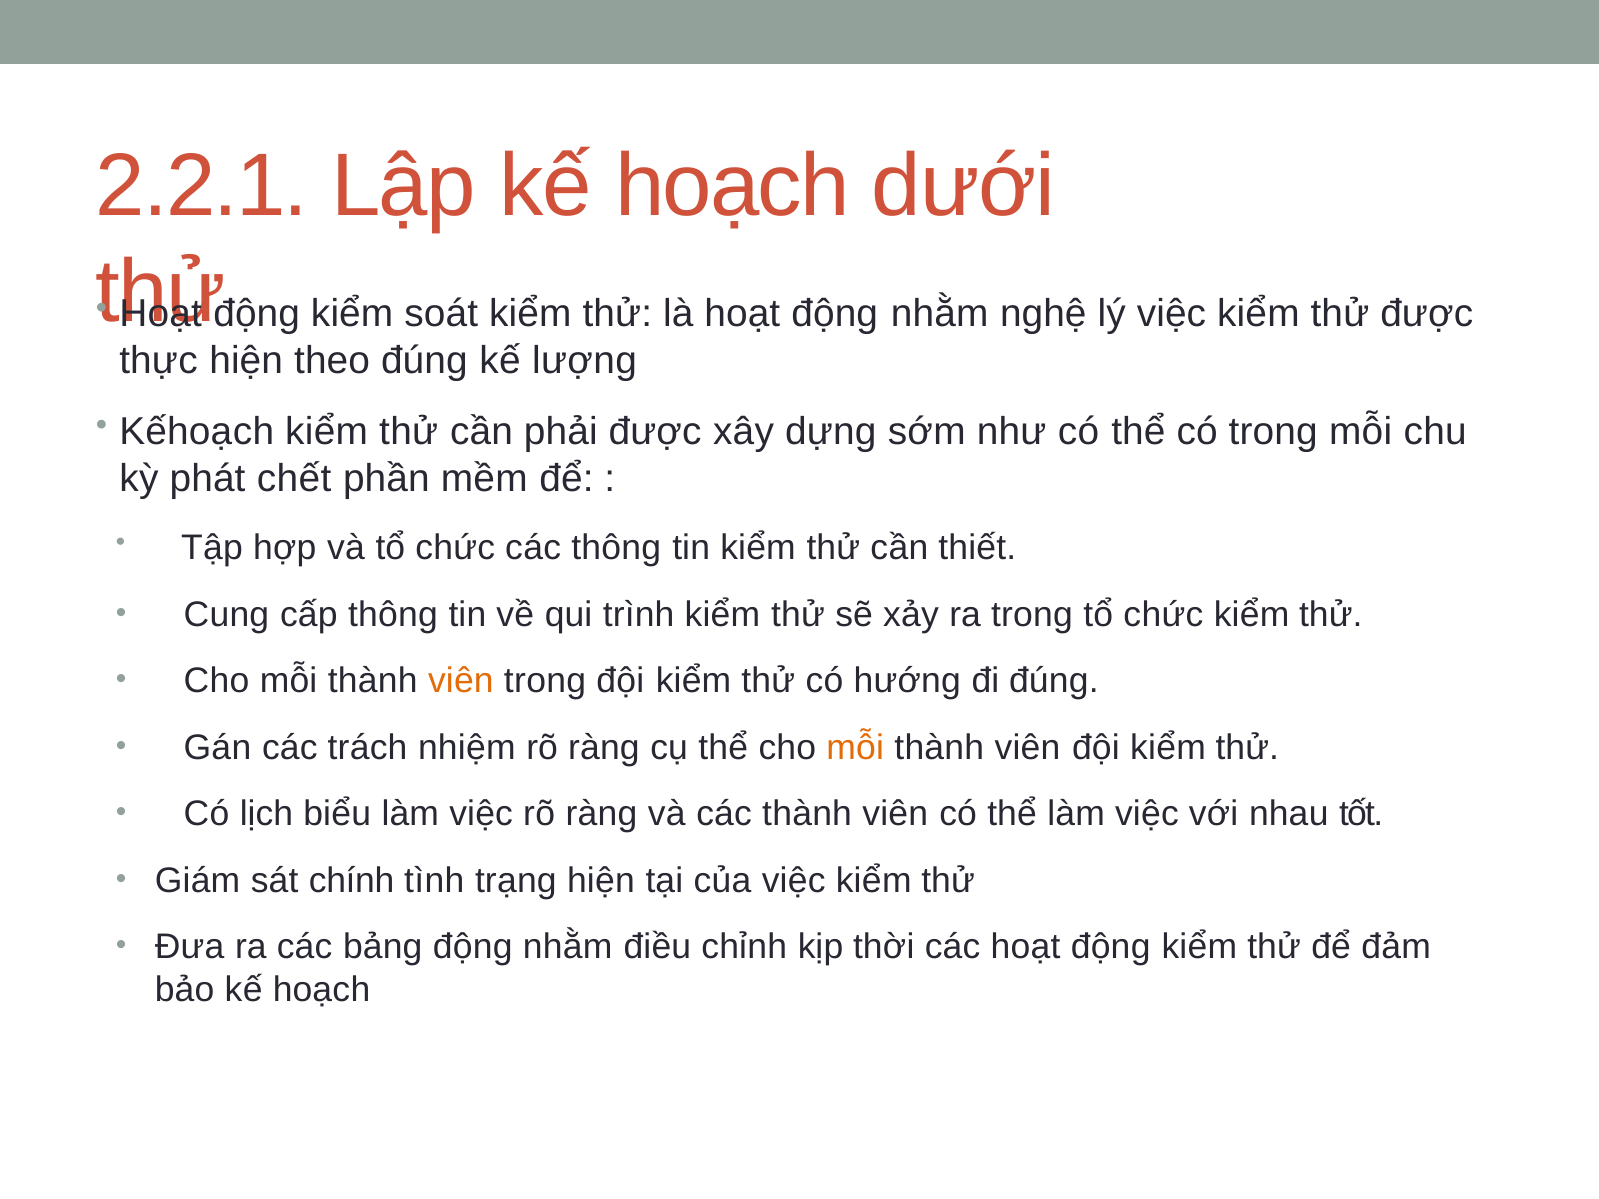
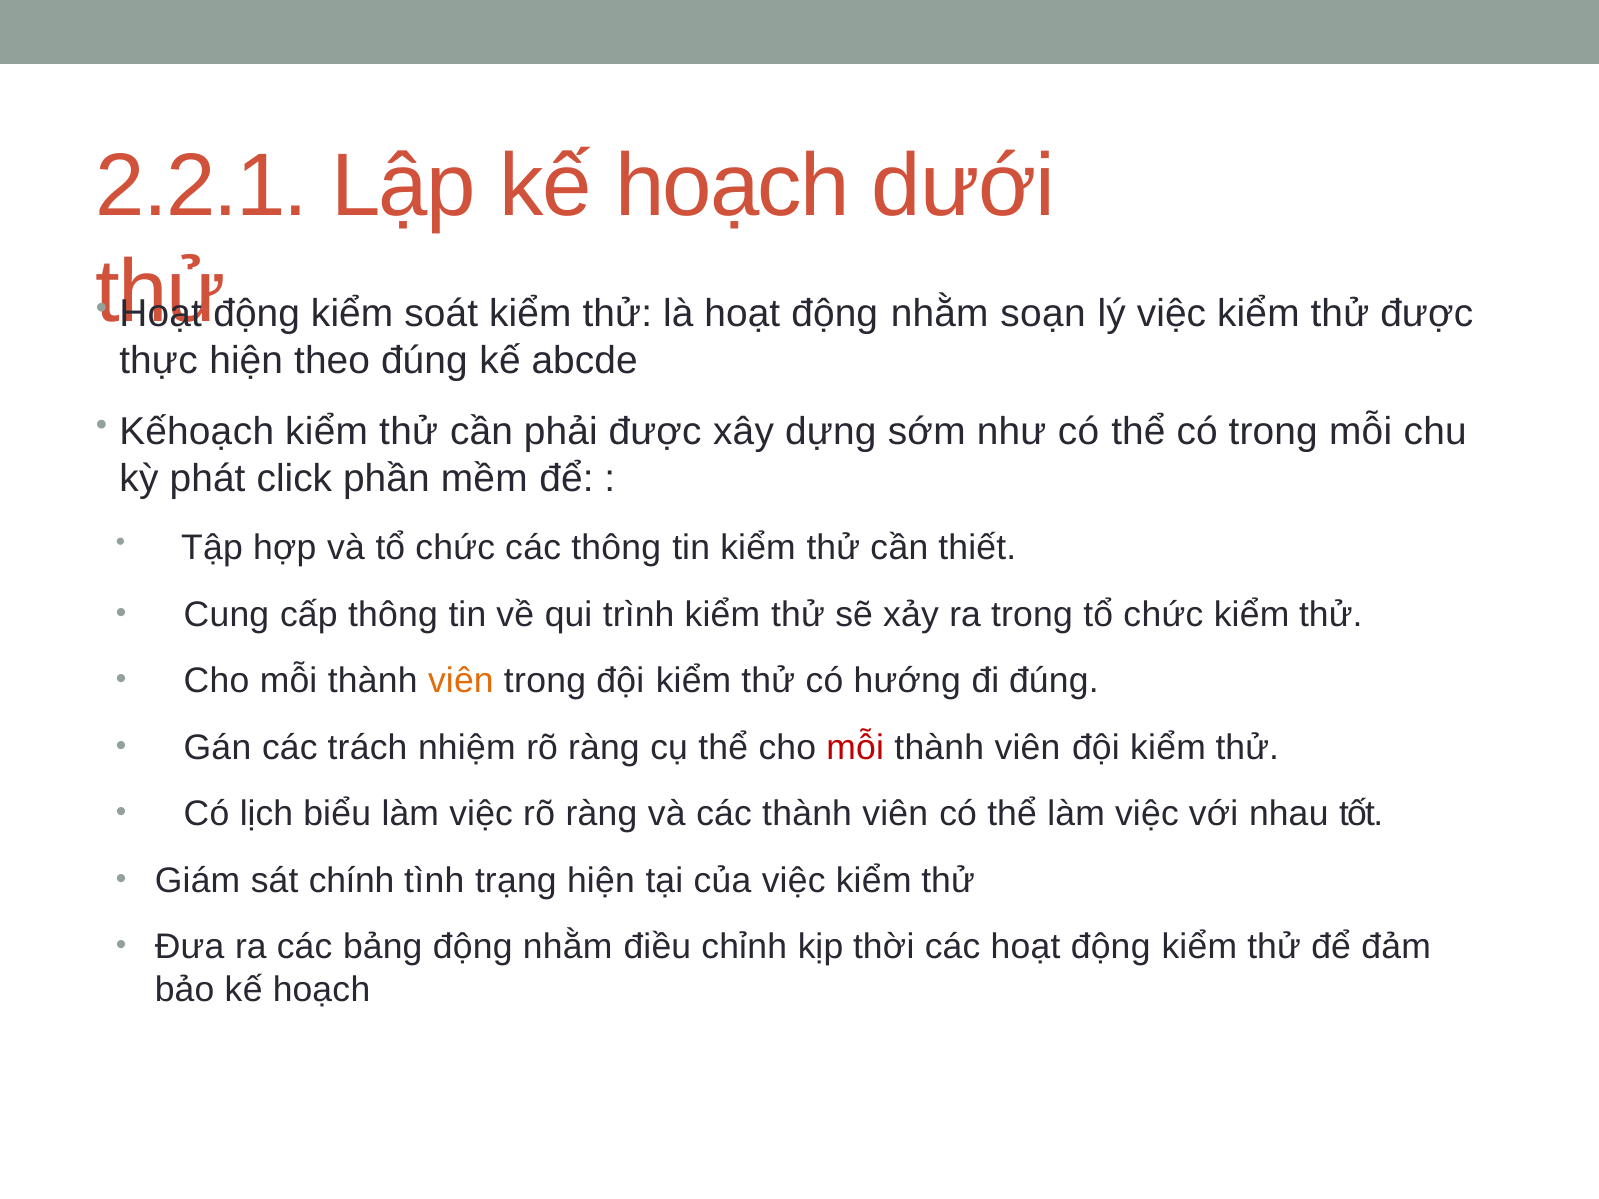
nghệ: nghệ -> soạn
lượng: lượng -> abcde
chết: chết -> click
mỗi at (855, 748) colour: orange -> red
